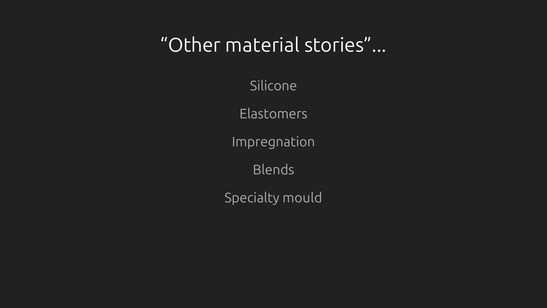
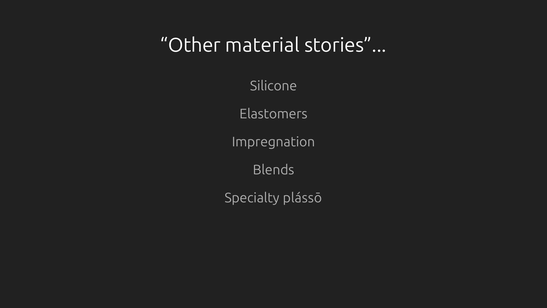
mould: mould -> plássō
